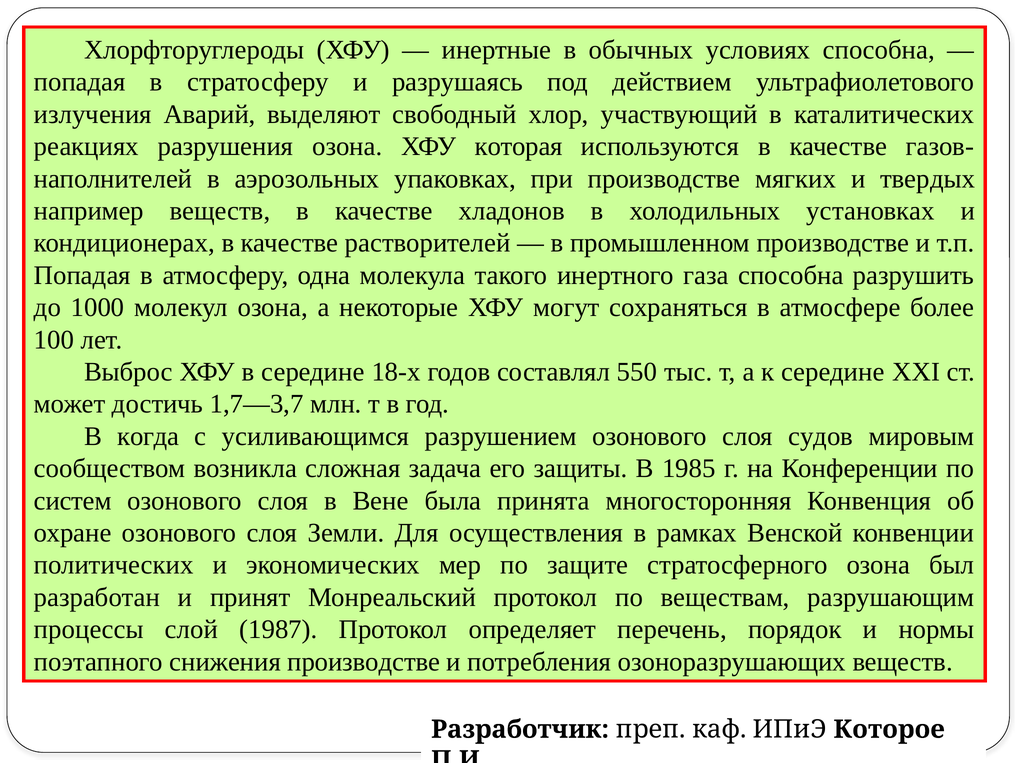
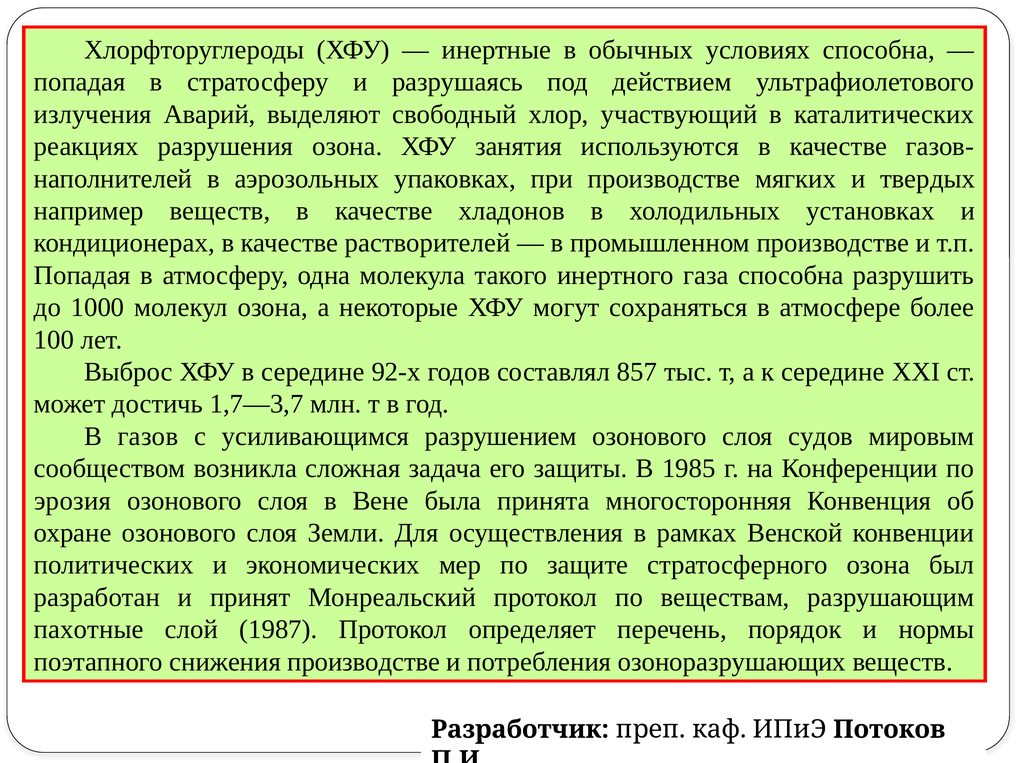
которая: которая -> занятия
18-х: 18-х -> 92-х
550: 550 -> 857
когда: когда -> газов
систем: систем -> эрозия
процессы: процессы -> пахотные
Которое: Которое -> Потоков
